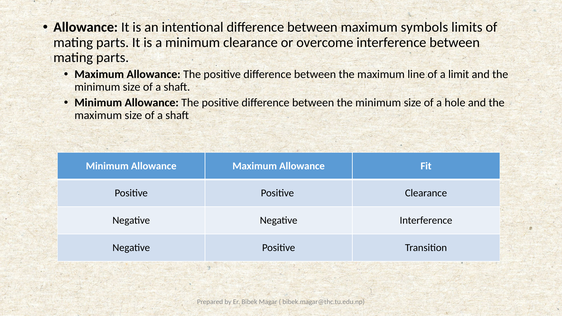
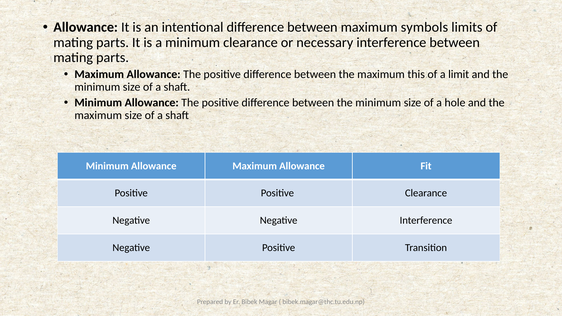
overcome: overcome -> necessary
line: line -> this
